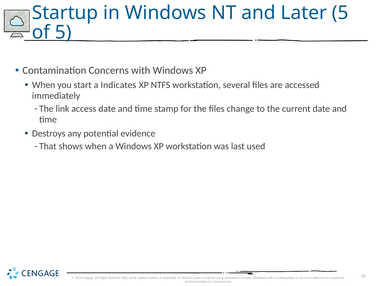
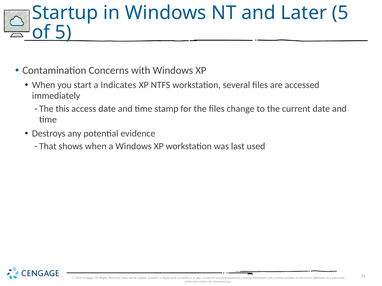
link: link -> this
